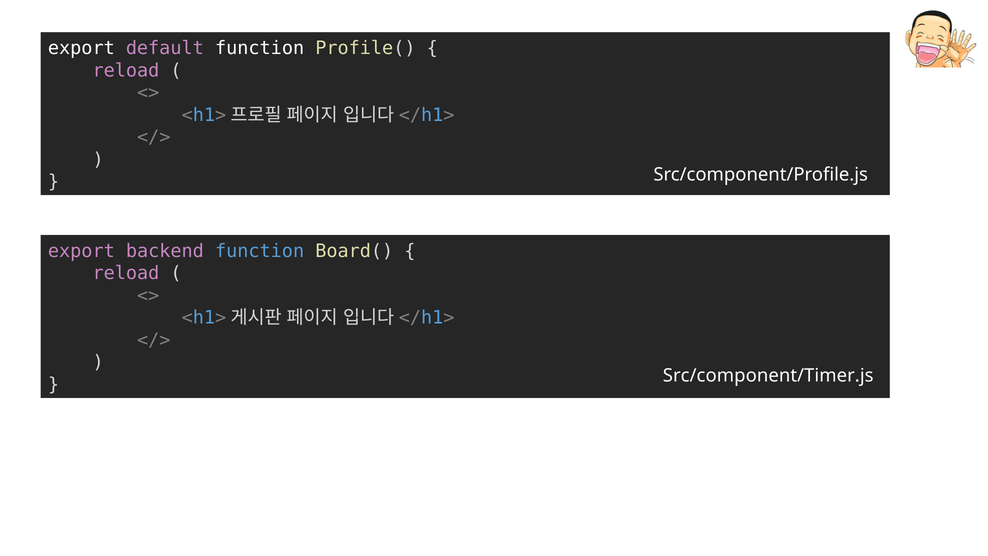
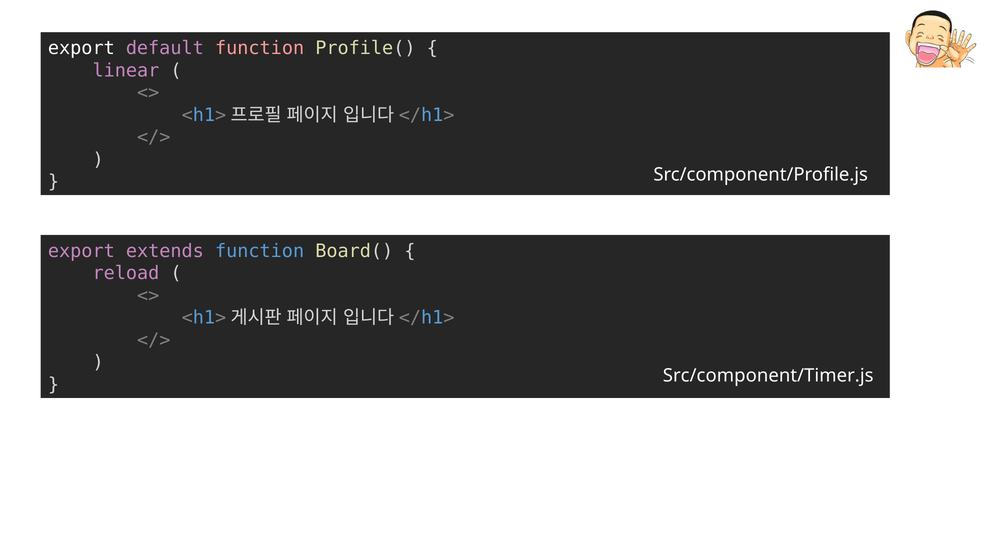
function at (260, 48) colour: white -> pink
reload at (126, 70): reload -> linear
backend: backend -> extends
